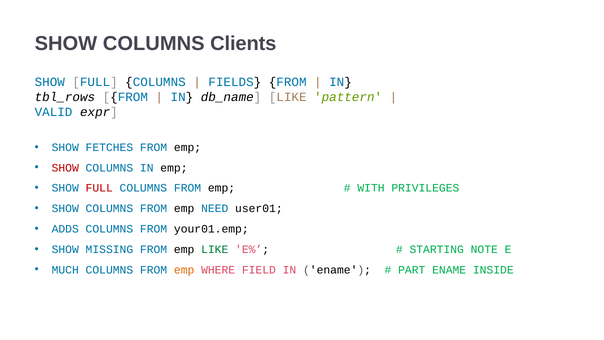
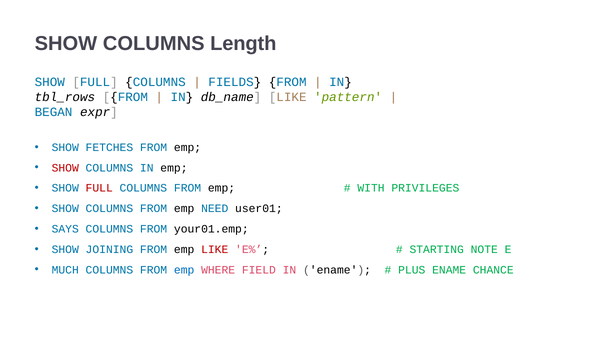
Clients: Clients -> Length
VALID: VALID -> BEGAN
ADDS: ADDS -> SAYS
MISSING: MISSING -> JOINING
LIKE at (215, 249) colour: green -> red
emp at (184, 270) colour: orange -> blue
PART: PART -> PLUS
INSIDE: INSIDE -> CHANCE
